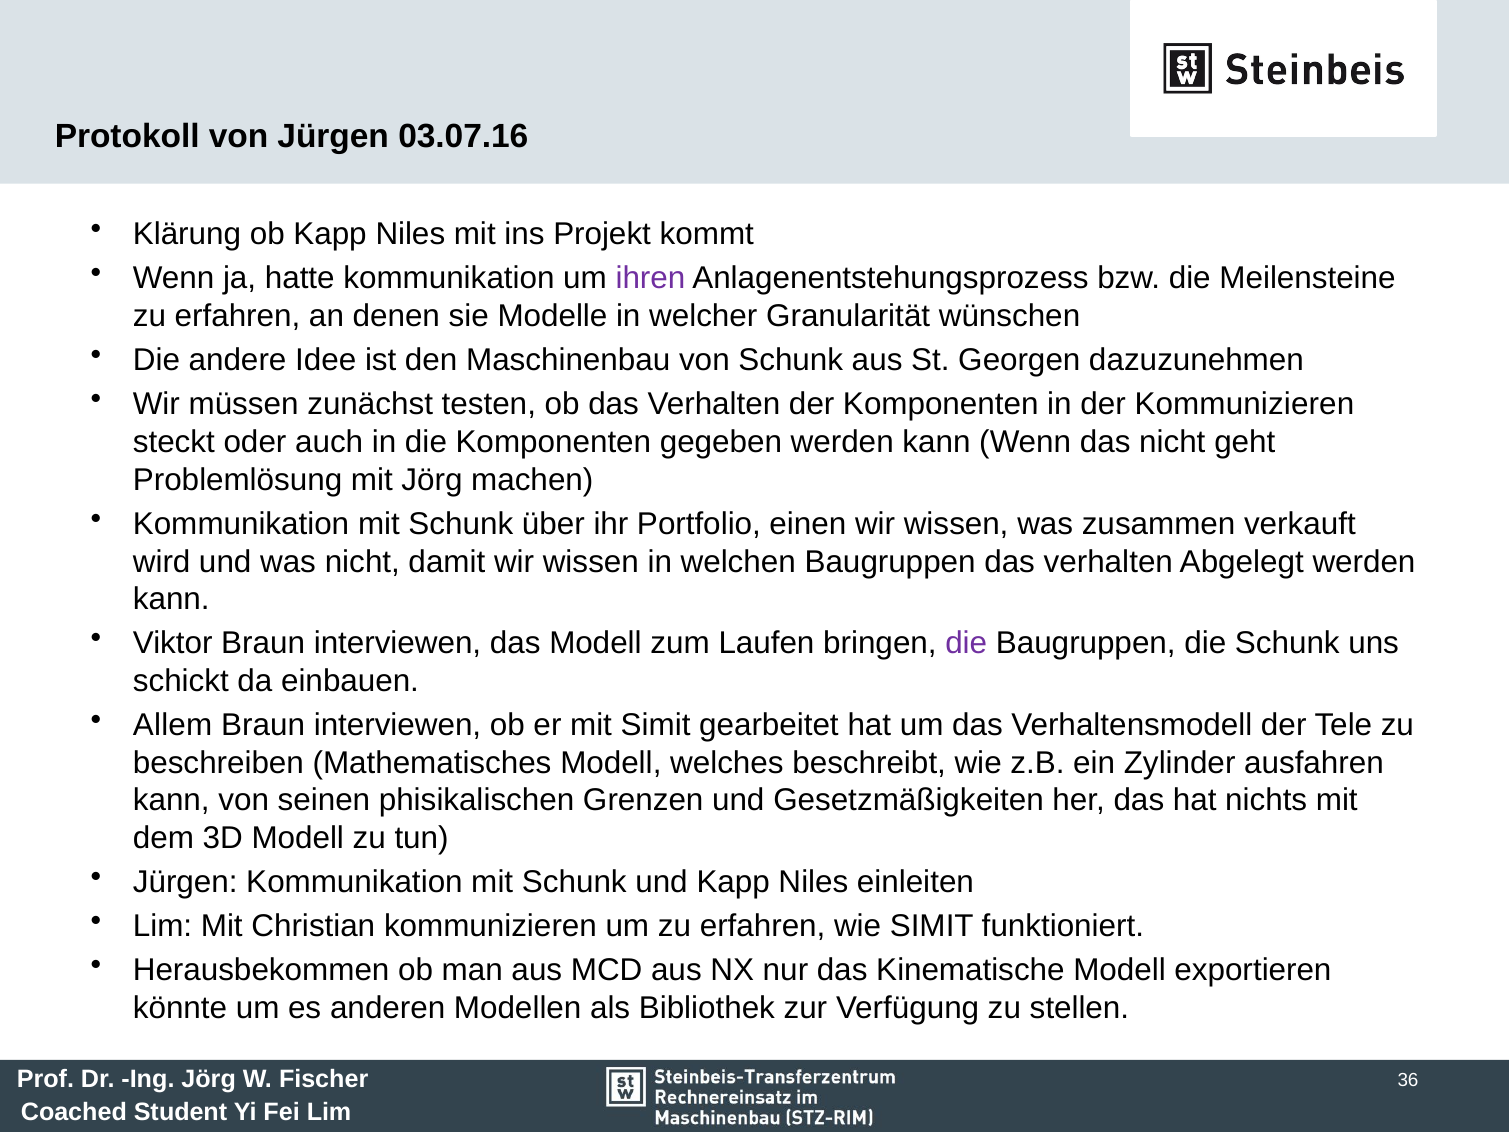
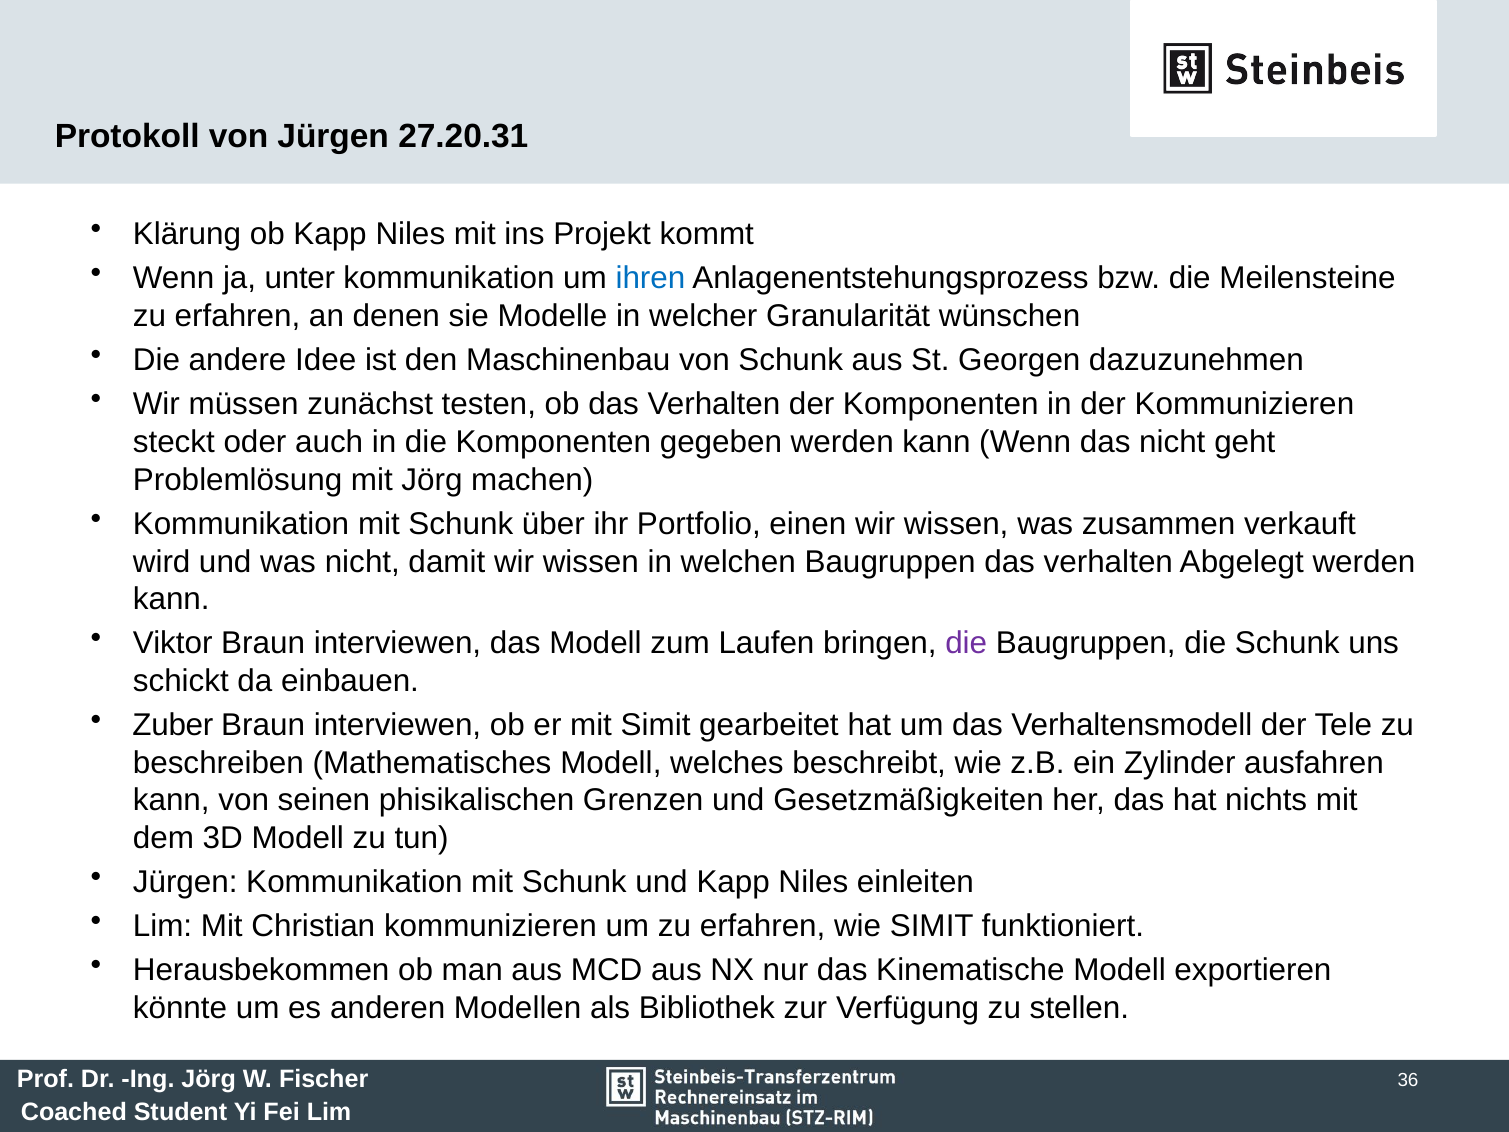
03.07.16: 03.07.16 -> 27.20.31
hatte: hatte -> unter
ihren colour: purple -> blue
Allem: Allem -> Zuber
